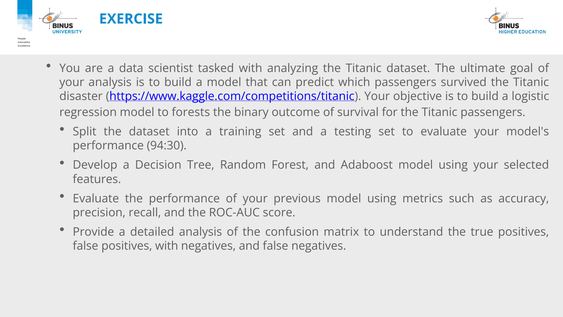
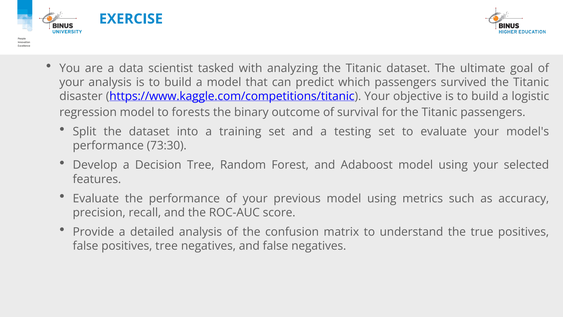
94:30: 94:30 -> 73:30
positives with: with -> tree
